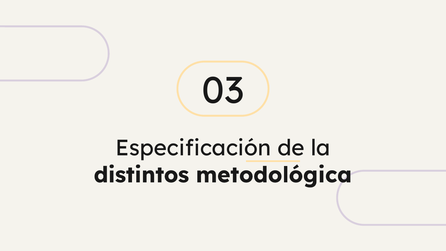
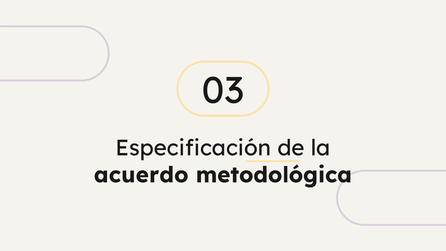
distintos: distintos -> acuerdo
